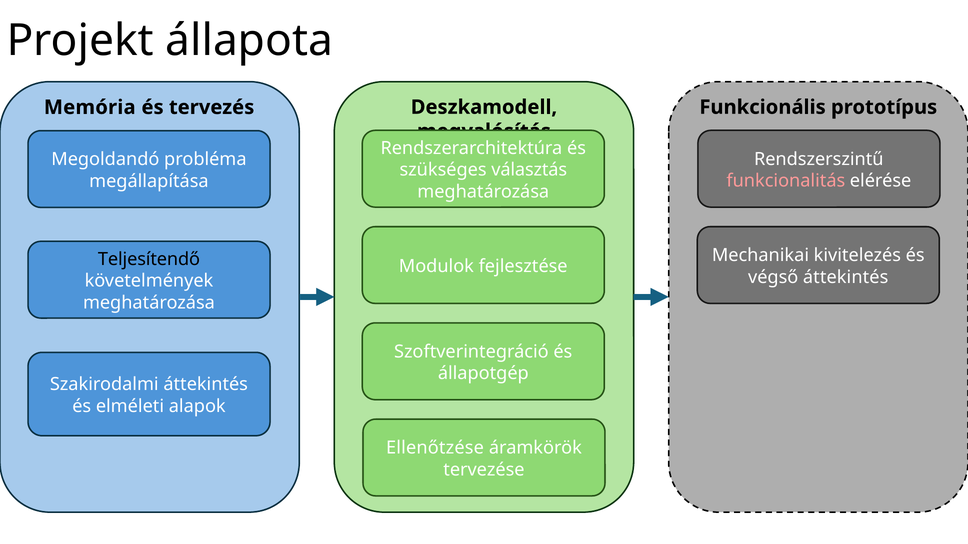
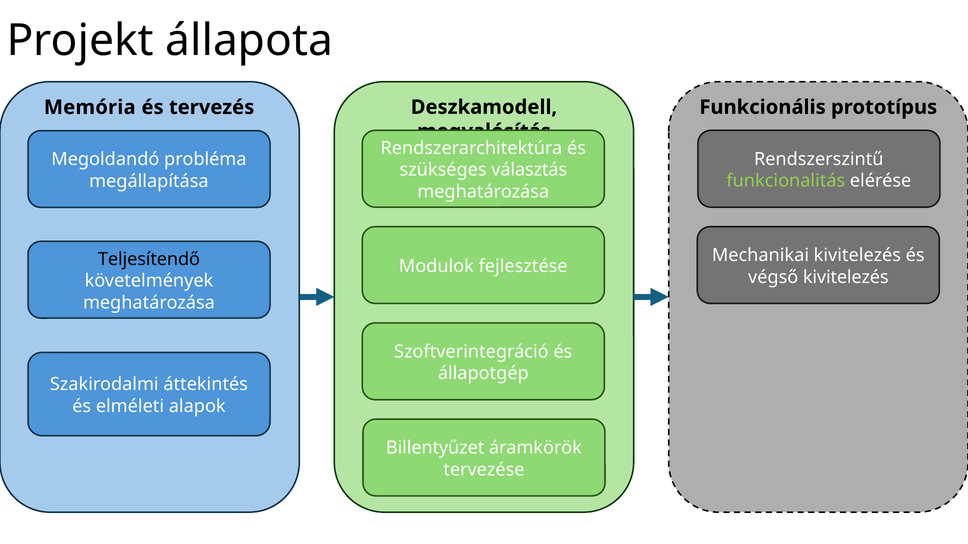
funkcionalitás colour: pink -> light green
végső áttekintés: áttekintés -> kivitelezés
Ellenőtzése: Ellenőtzése -> Billentyűzet
